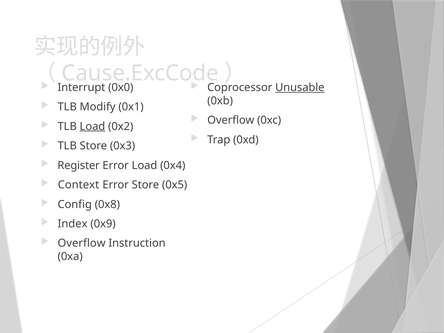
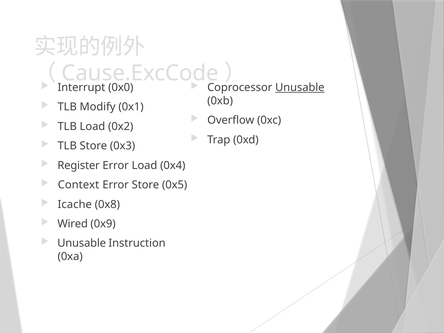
Load at (92, 126) underline: present -> none
Config: Config -> Icache
Index: Index -> Wired
Overflow at (82, 243): Overflow -> Unusable
